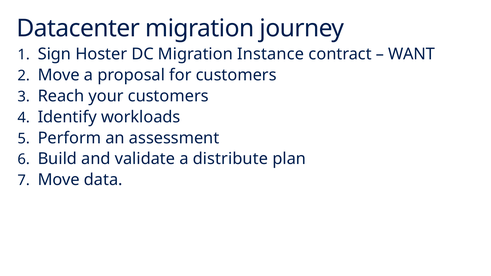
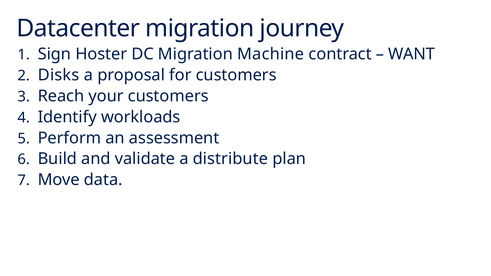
Instance: Instance -> Machine
Move at (59, 75): Move -> Disks
